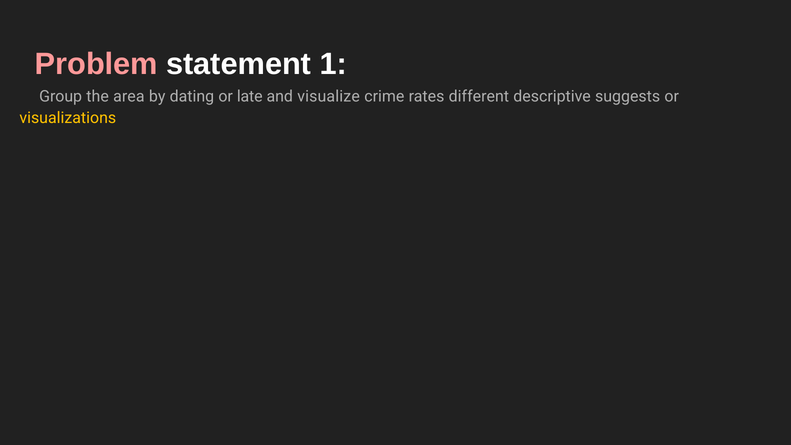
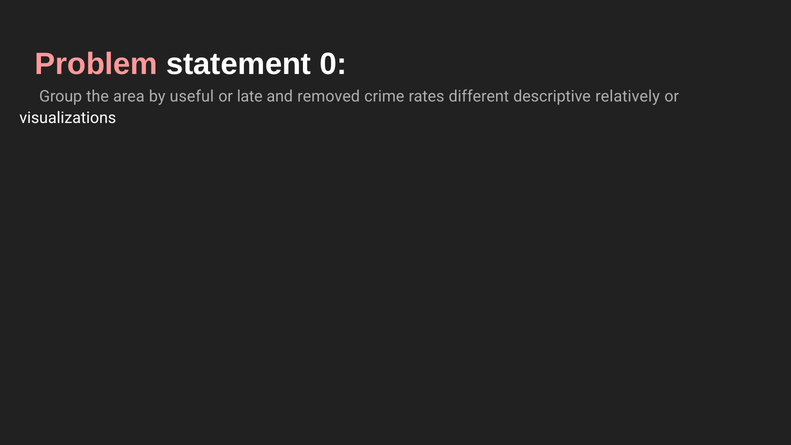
1: 1 -> 0
dating: dating -> useful
visualize: visualize -> removed
suggests: suggests -> relatively
visualizations colour: yellow -> white
